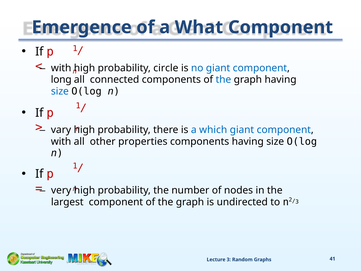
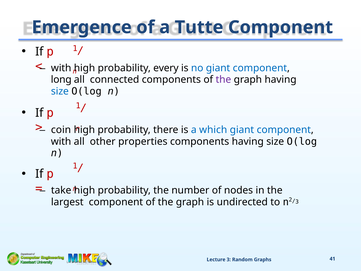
What: What -> Tutte
circle: circle -> every
the at (223, 80) colour: blue -> purple
vary: vary -> coin
very: very -> take
